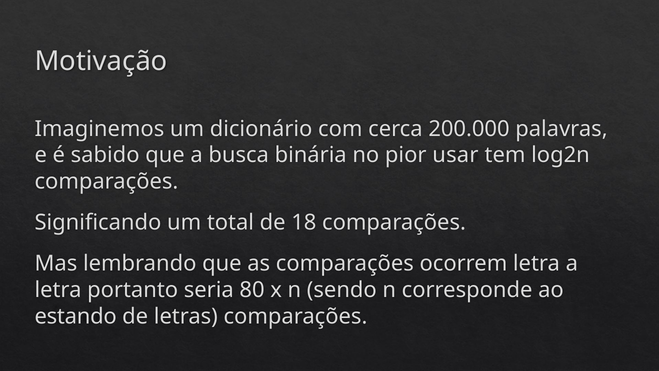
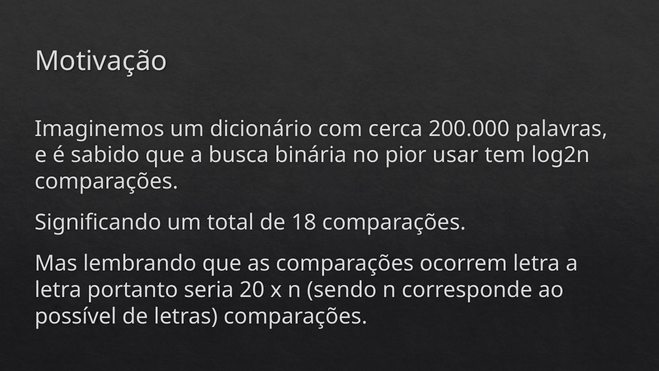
80: 80 -> 20
estando: estando -> possível
